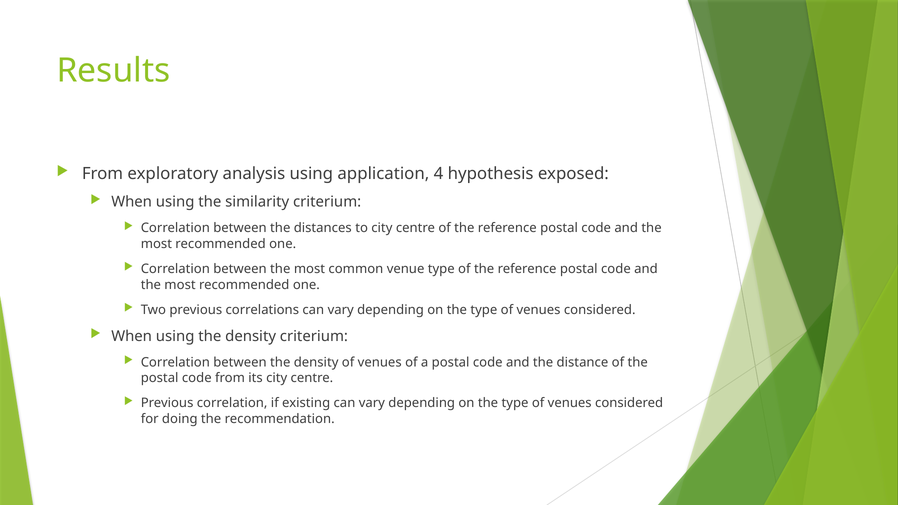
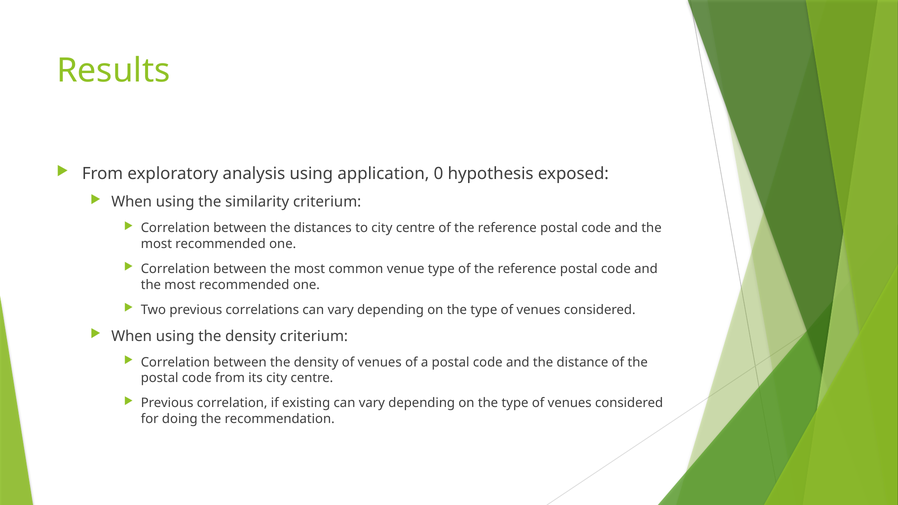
4: 4 -> 0
